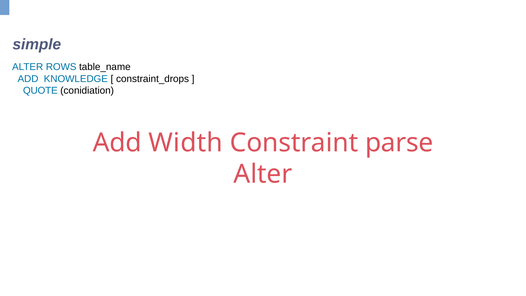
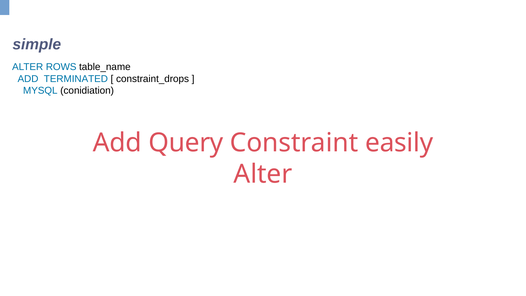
KNOWLEDGE: KNOWLEDGE -> TERMINATED
QUOTE: QUOTE -> MYSQL
Width: Width -> Query
parse: parse -> easily
